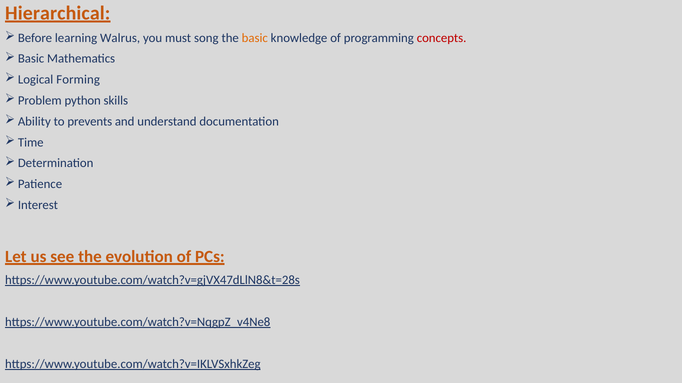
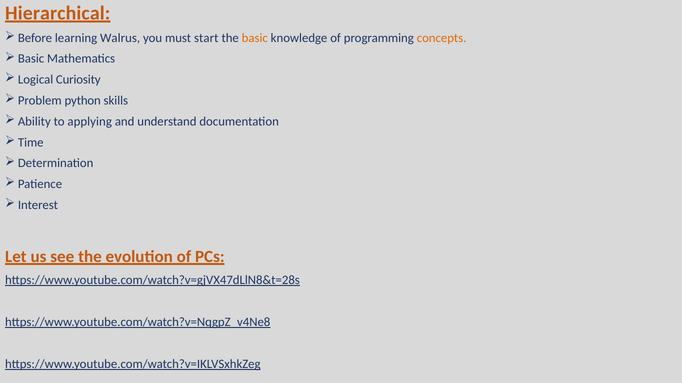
song: song -> start
concepts colour: red -> orange
Forming: Forming -> Curiosity
prevents: prevents -> applying
